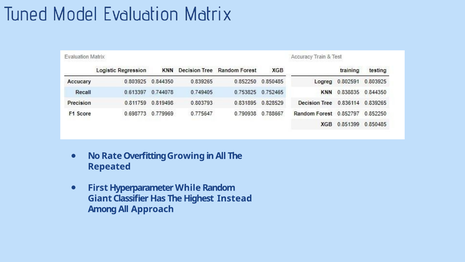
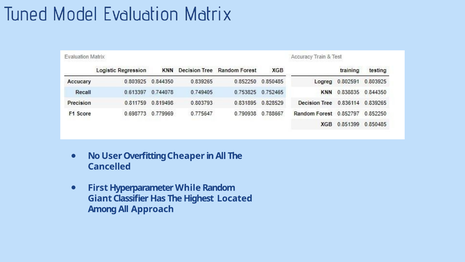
Rate: Rate -> User
Growing: Growing -> Cheaper
Repeated: Repeated -> Cancelled
Instead: Instead -> Located
